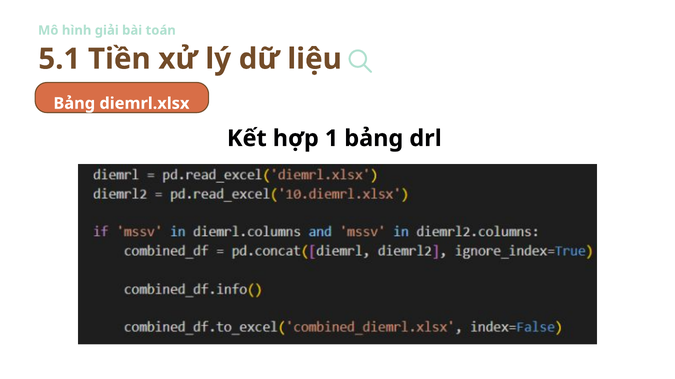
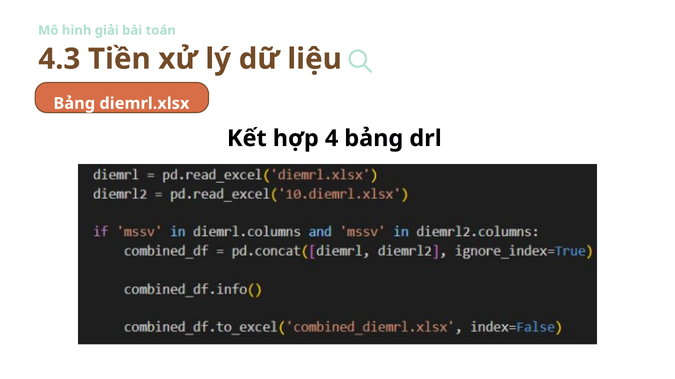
5.1: 5.1 -> 4.3
1: 1 -> 4
